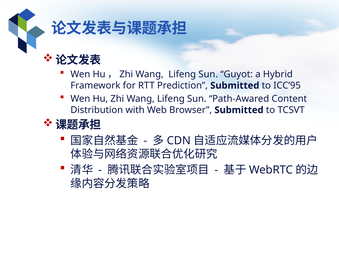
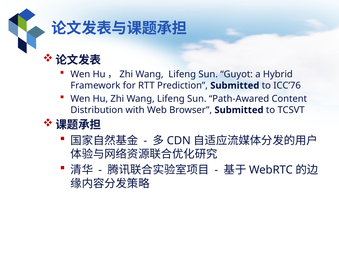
ICC’95: ICC’95 -> ICC’76
